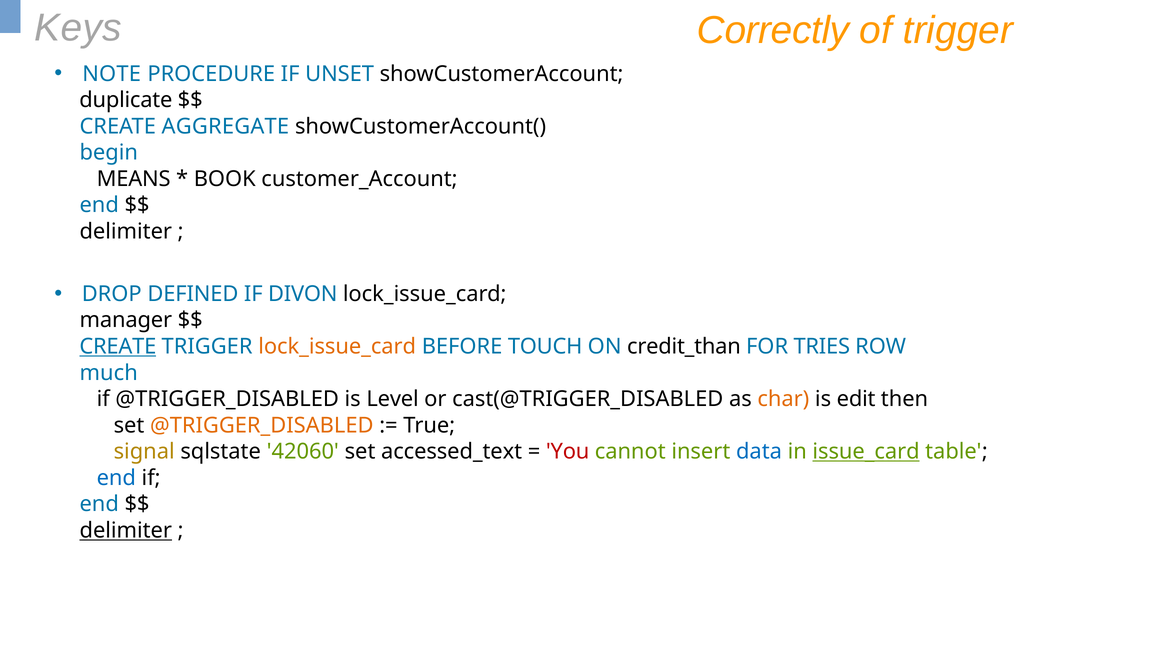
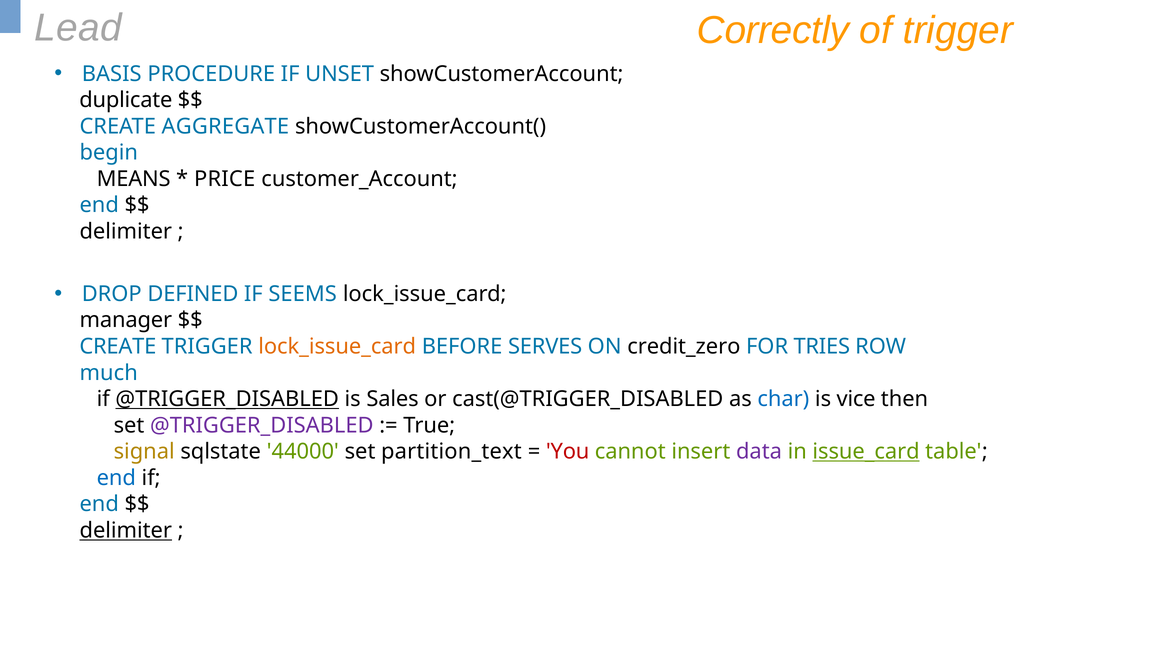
Keys: Keys -> Lead
NOTE: NOTE -> BASIS
BOOK: BOOK -> PRICE
DIVON: DIVON -> SEEMS
CREATE at (118, 347) underline: present -> none
TOUCH: TOUCH -> SERVES
credit_than: credit_than -> credit_zero
@TRIGGER_DISABLED at (227, 399) underline: none -> present
Level: Level -> Sales
char colour: orange -> blue
edit: edit -> vice
@TRIGGER_DISABLED at (262, 425) colour: orange -> purple
42060: 42060 -> 44000
accessed_text: accessed_text -> partition_text
data colour: blue -> purple
